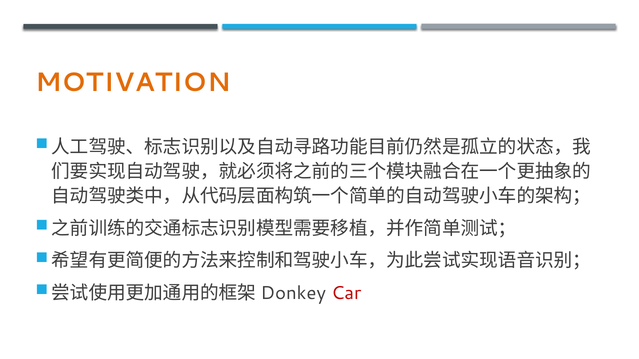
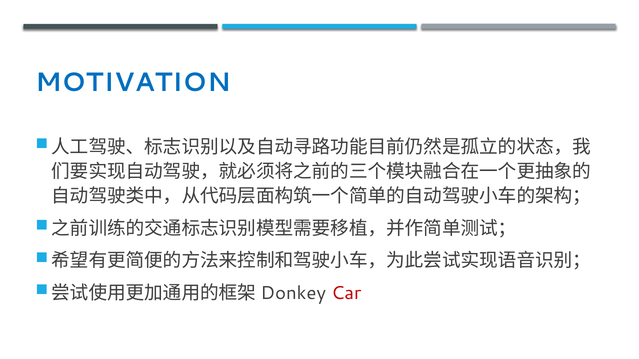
MOTIVATION colour: orange -> blue
